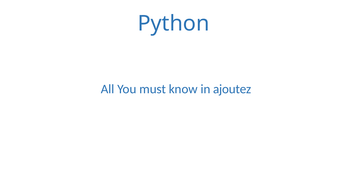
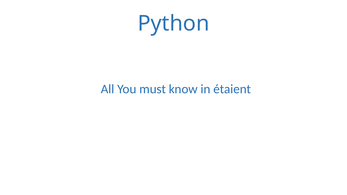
ajoutez: ajoutez -> étaient
